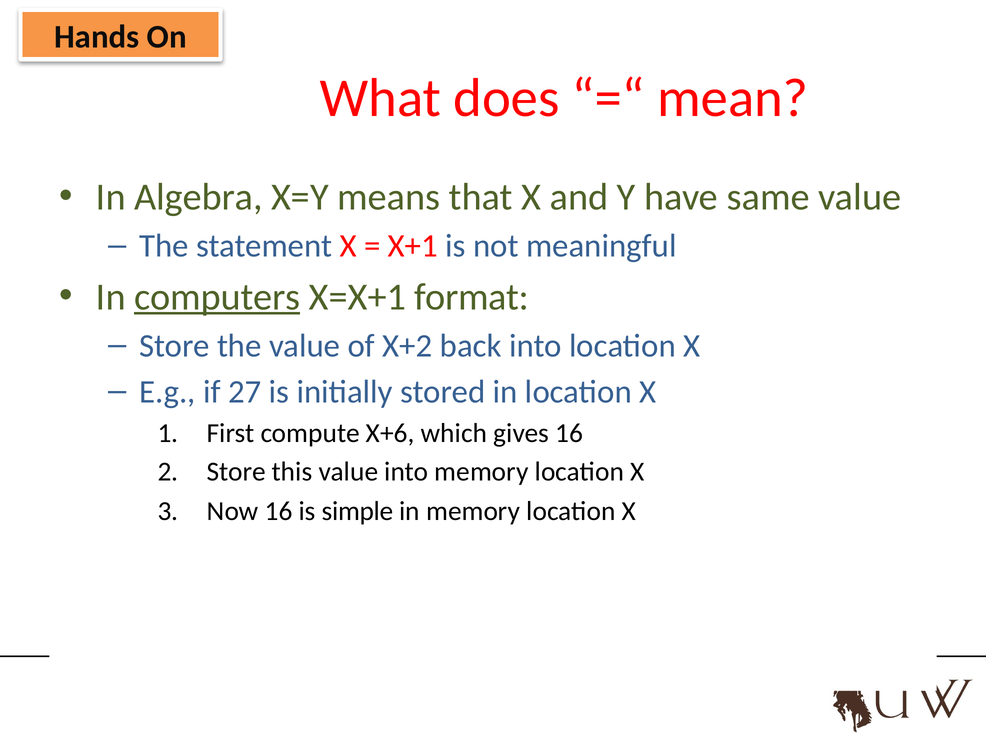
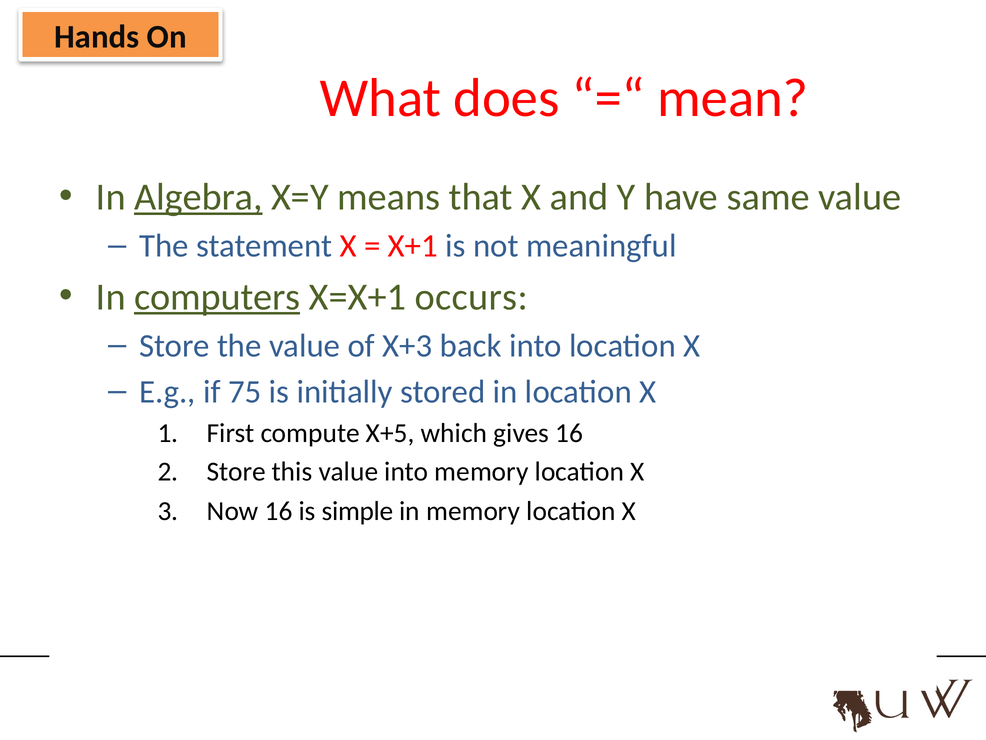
Algebra underline: none -> present
format: format -> occurs
X+2: X+2 -> X+3
27: 27 -> 75
X+6: X+6 -> X+5
